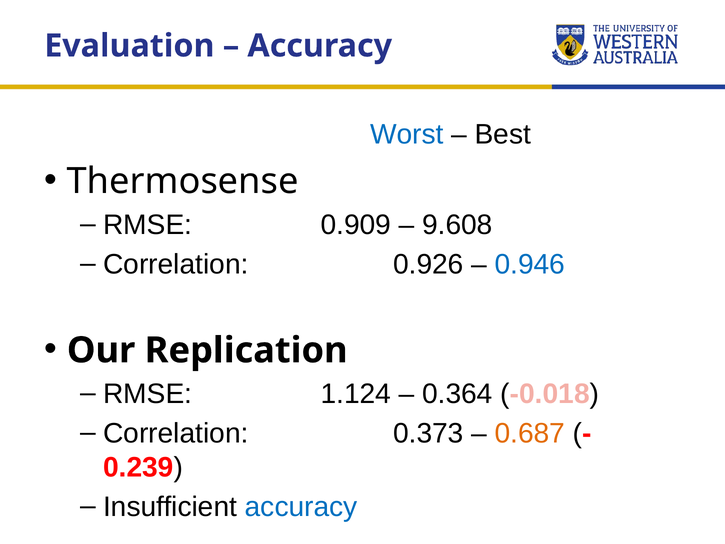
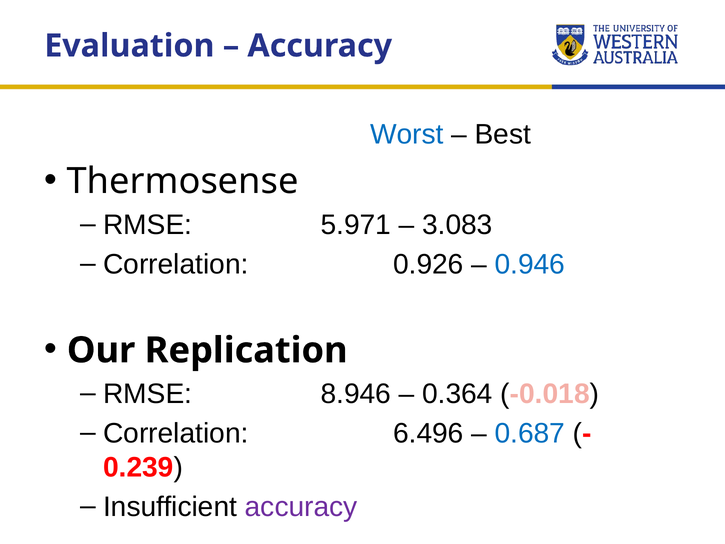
0.909: 0.909 -> 5.971
9.608: 9.608 -> 3.083
1.124: 1.124 -> 8.946
0.373: 0.373 -> 6.496
0.687 colour: orange -> blue
accuracy at (301, 507) colour: blue -> purple
